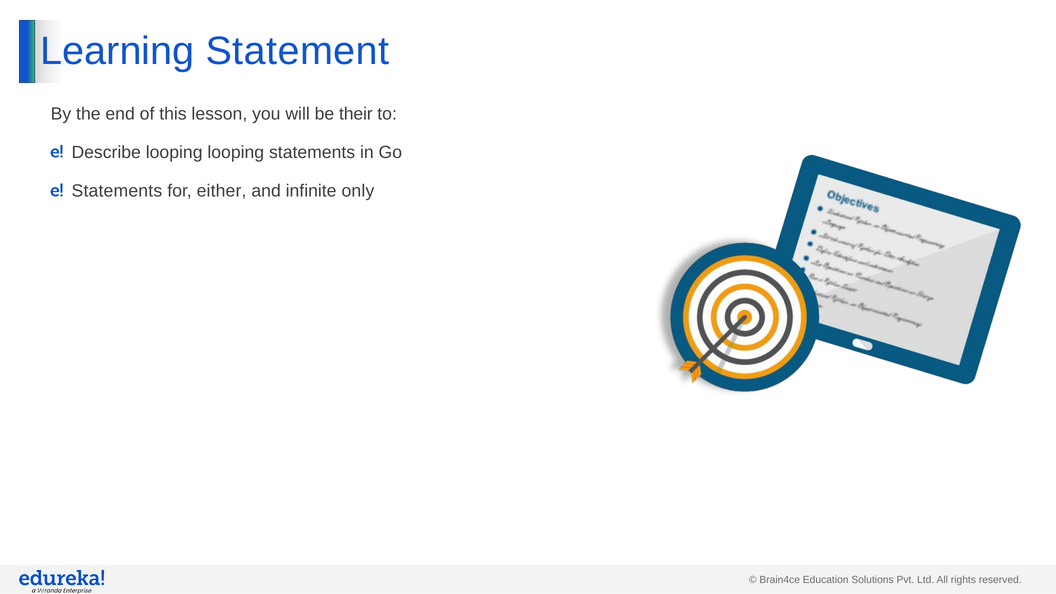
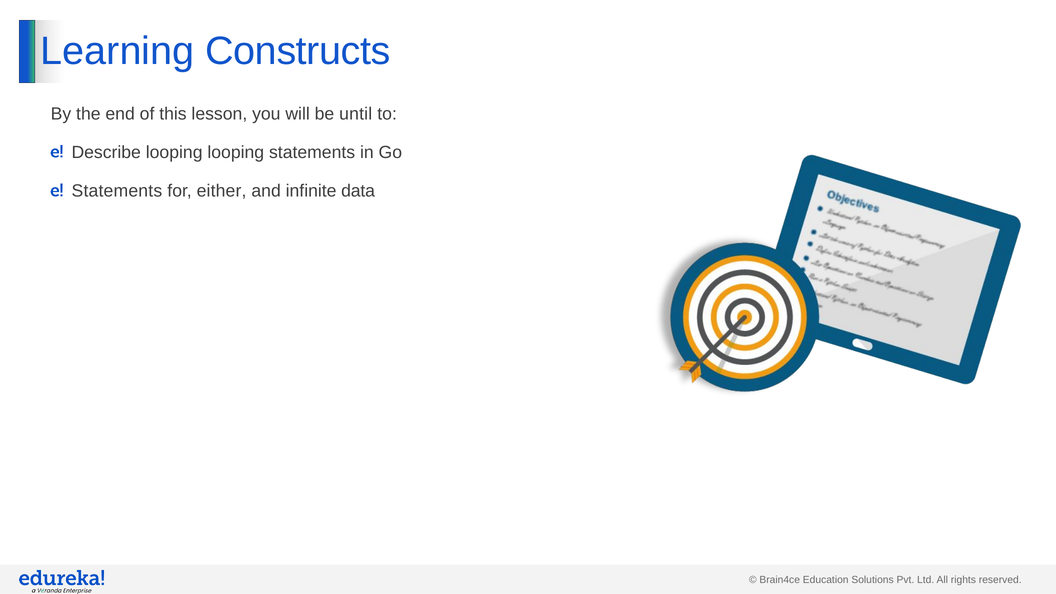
Statement: Statement -> Constructs
their: their -> until
only: only -> data
